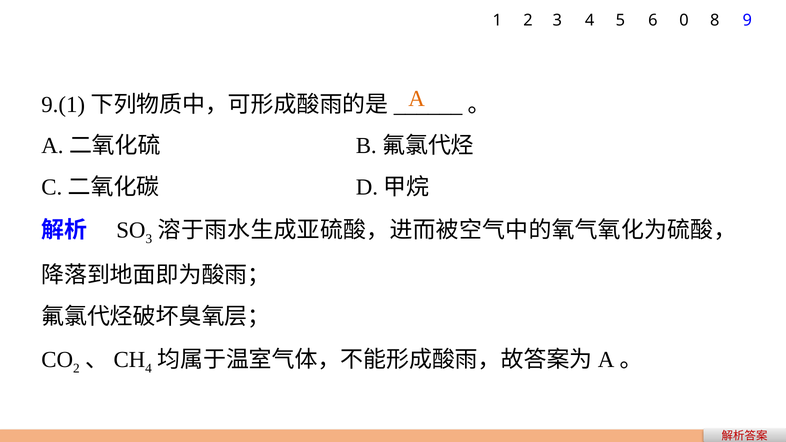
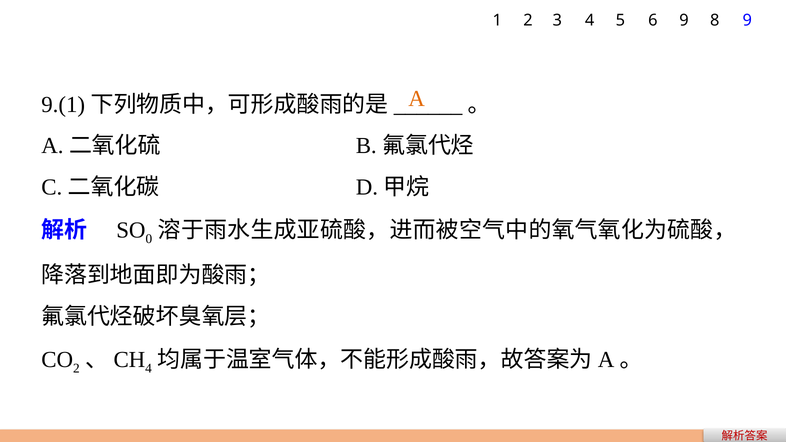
6 0: 0 -> 9
3 at (149, 239): 3 -> 0
